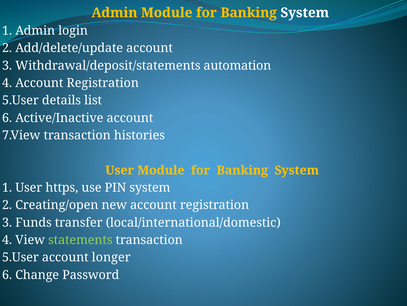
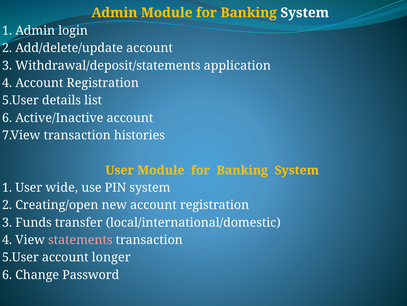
automation: automation -> application
https: https -> wide
statements colour: light green -> pink
